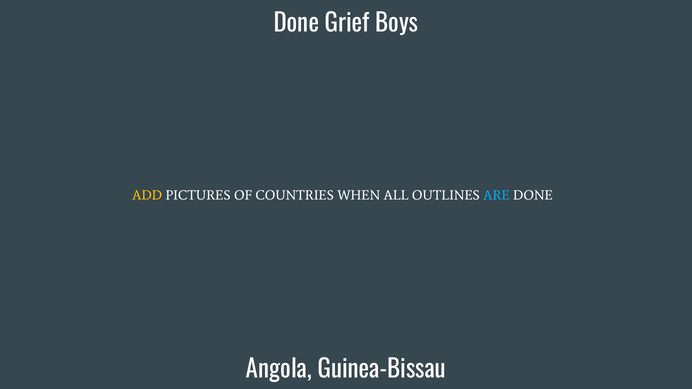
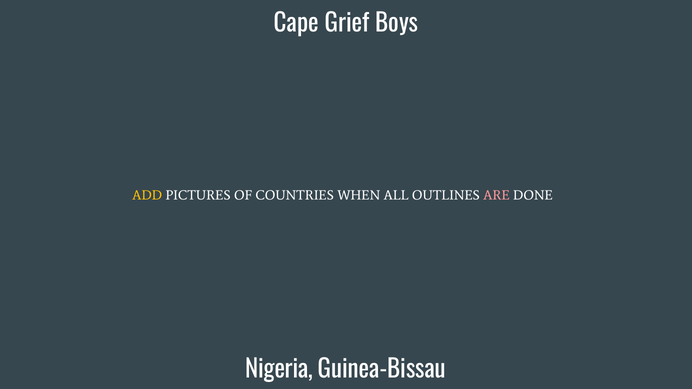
Done at (296, 24): Done -> Cape
ARE colour: light blue -> pink
Angola: Angola -> Nigeria
